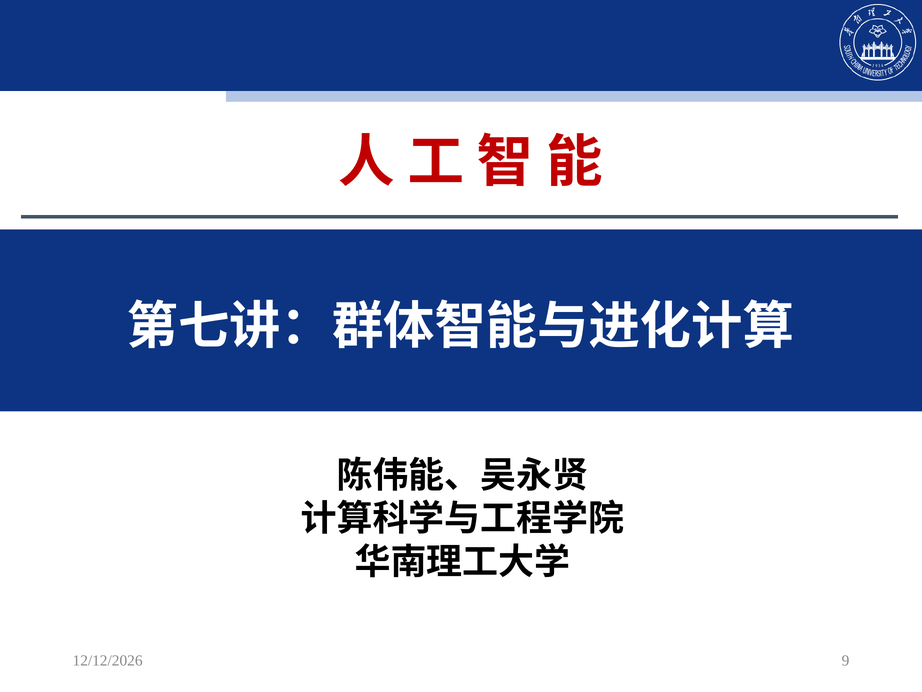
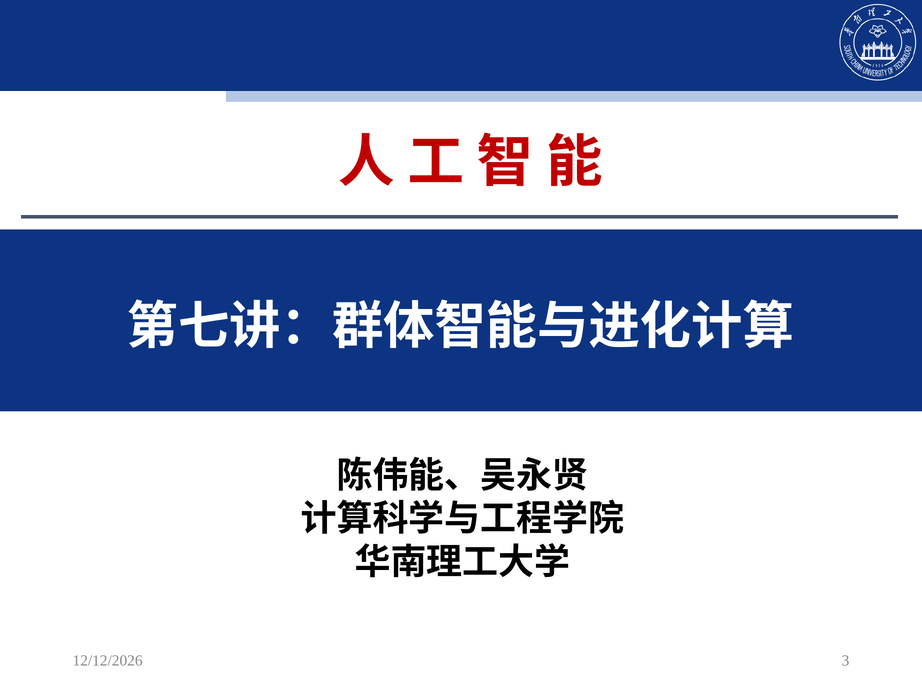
9: 9 -> 3
